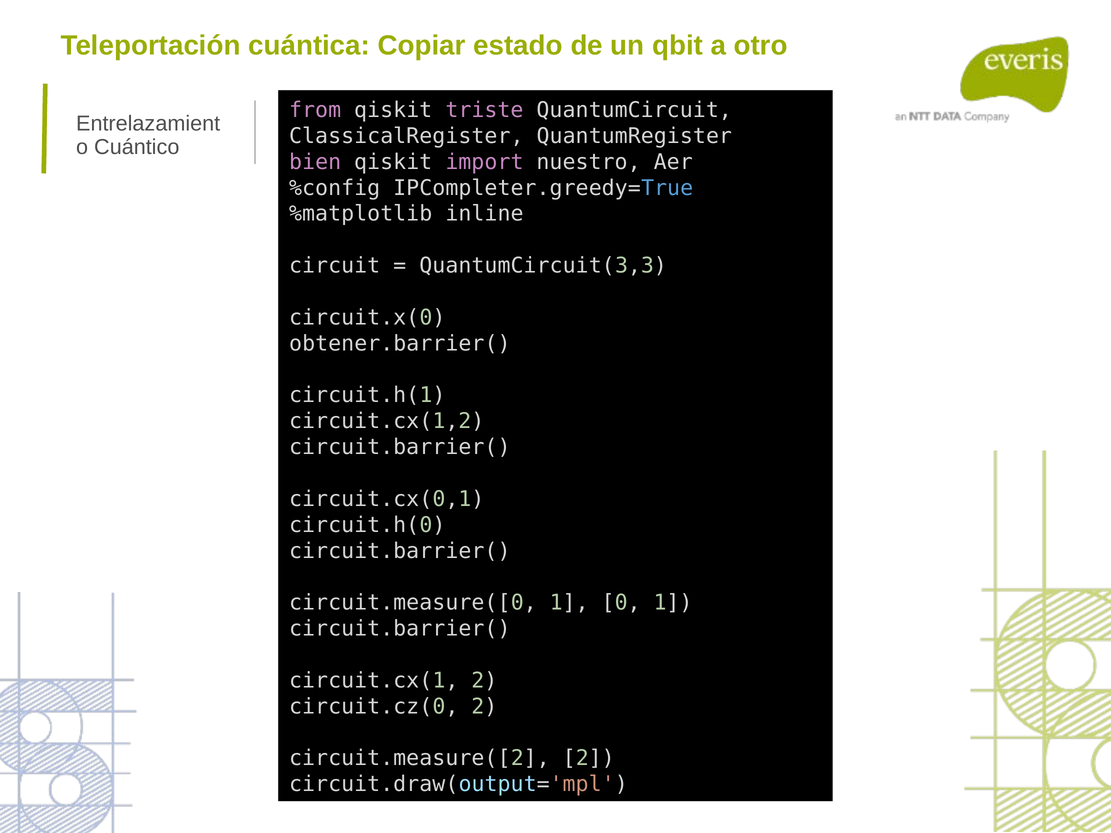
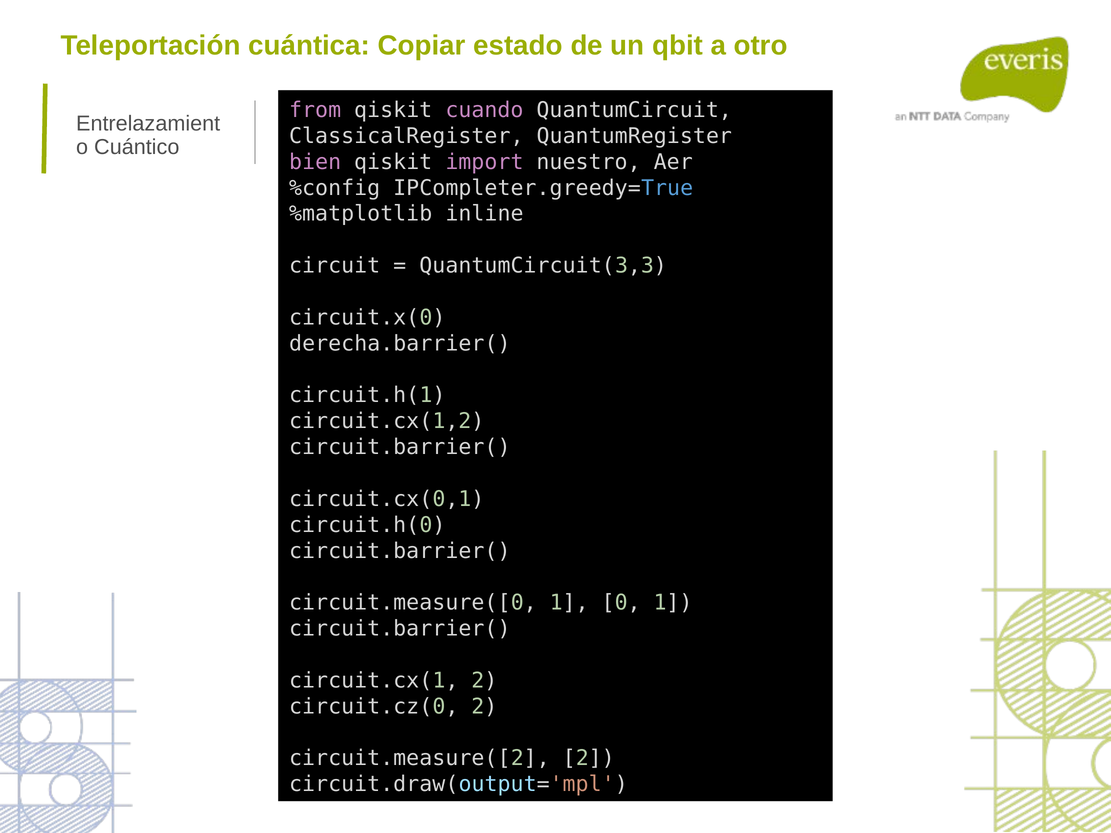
triste: triste -> cuando
obtener.barrier(: obtener.barrier( -> derecha.barrier(
